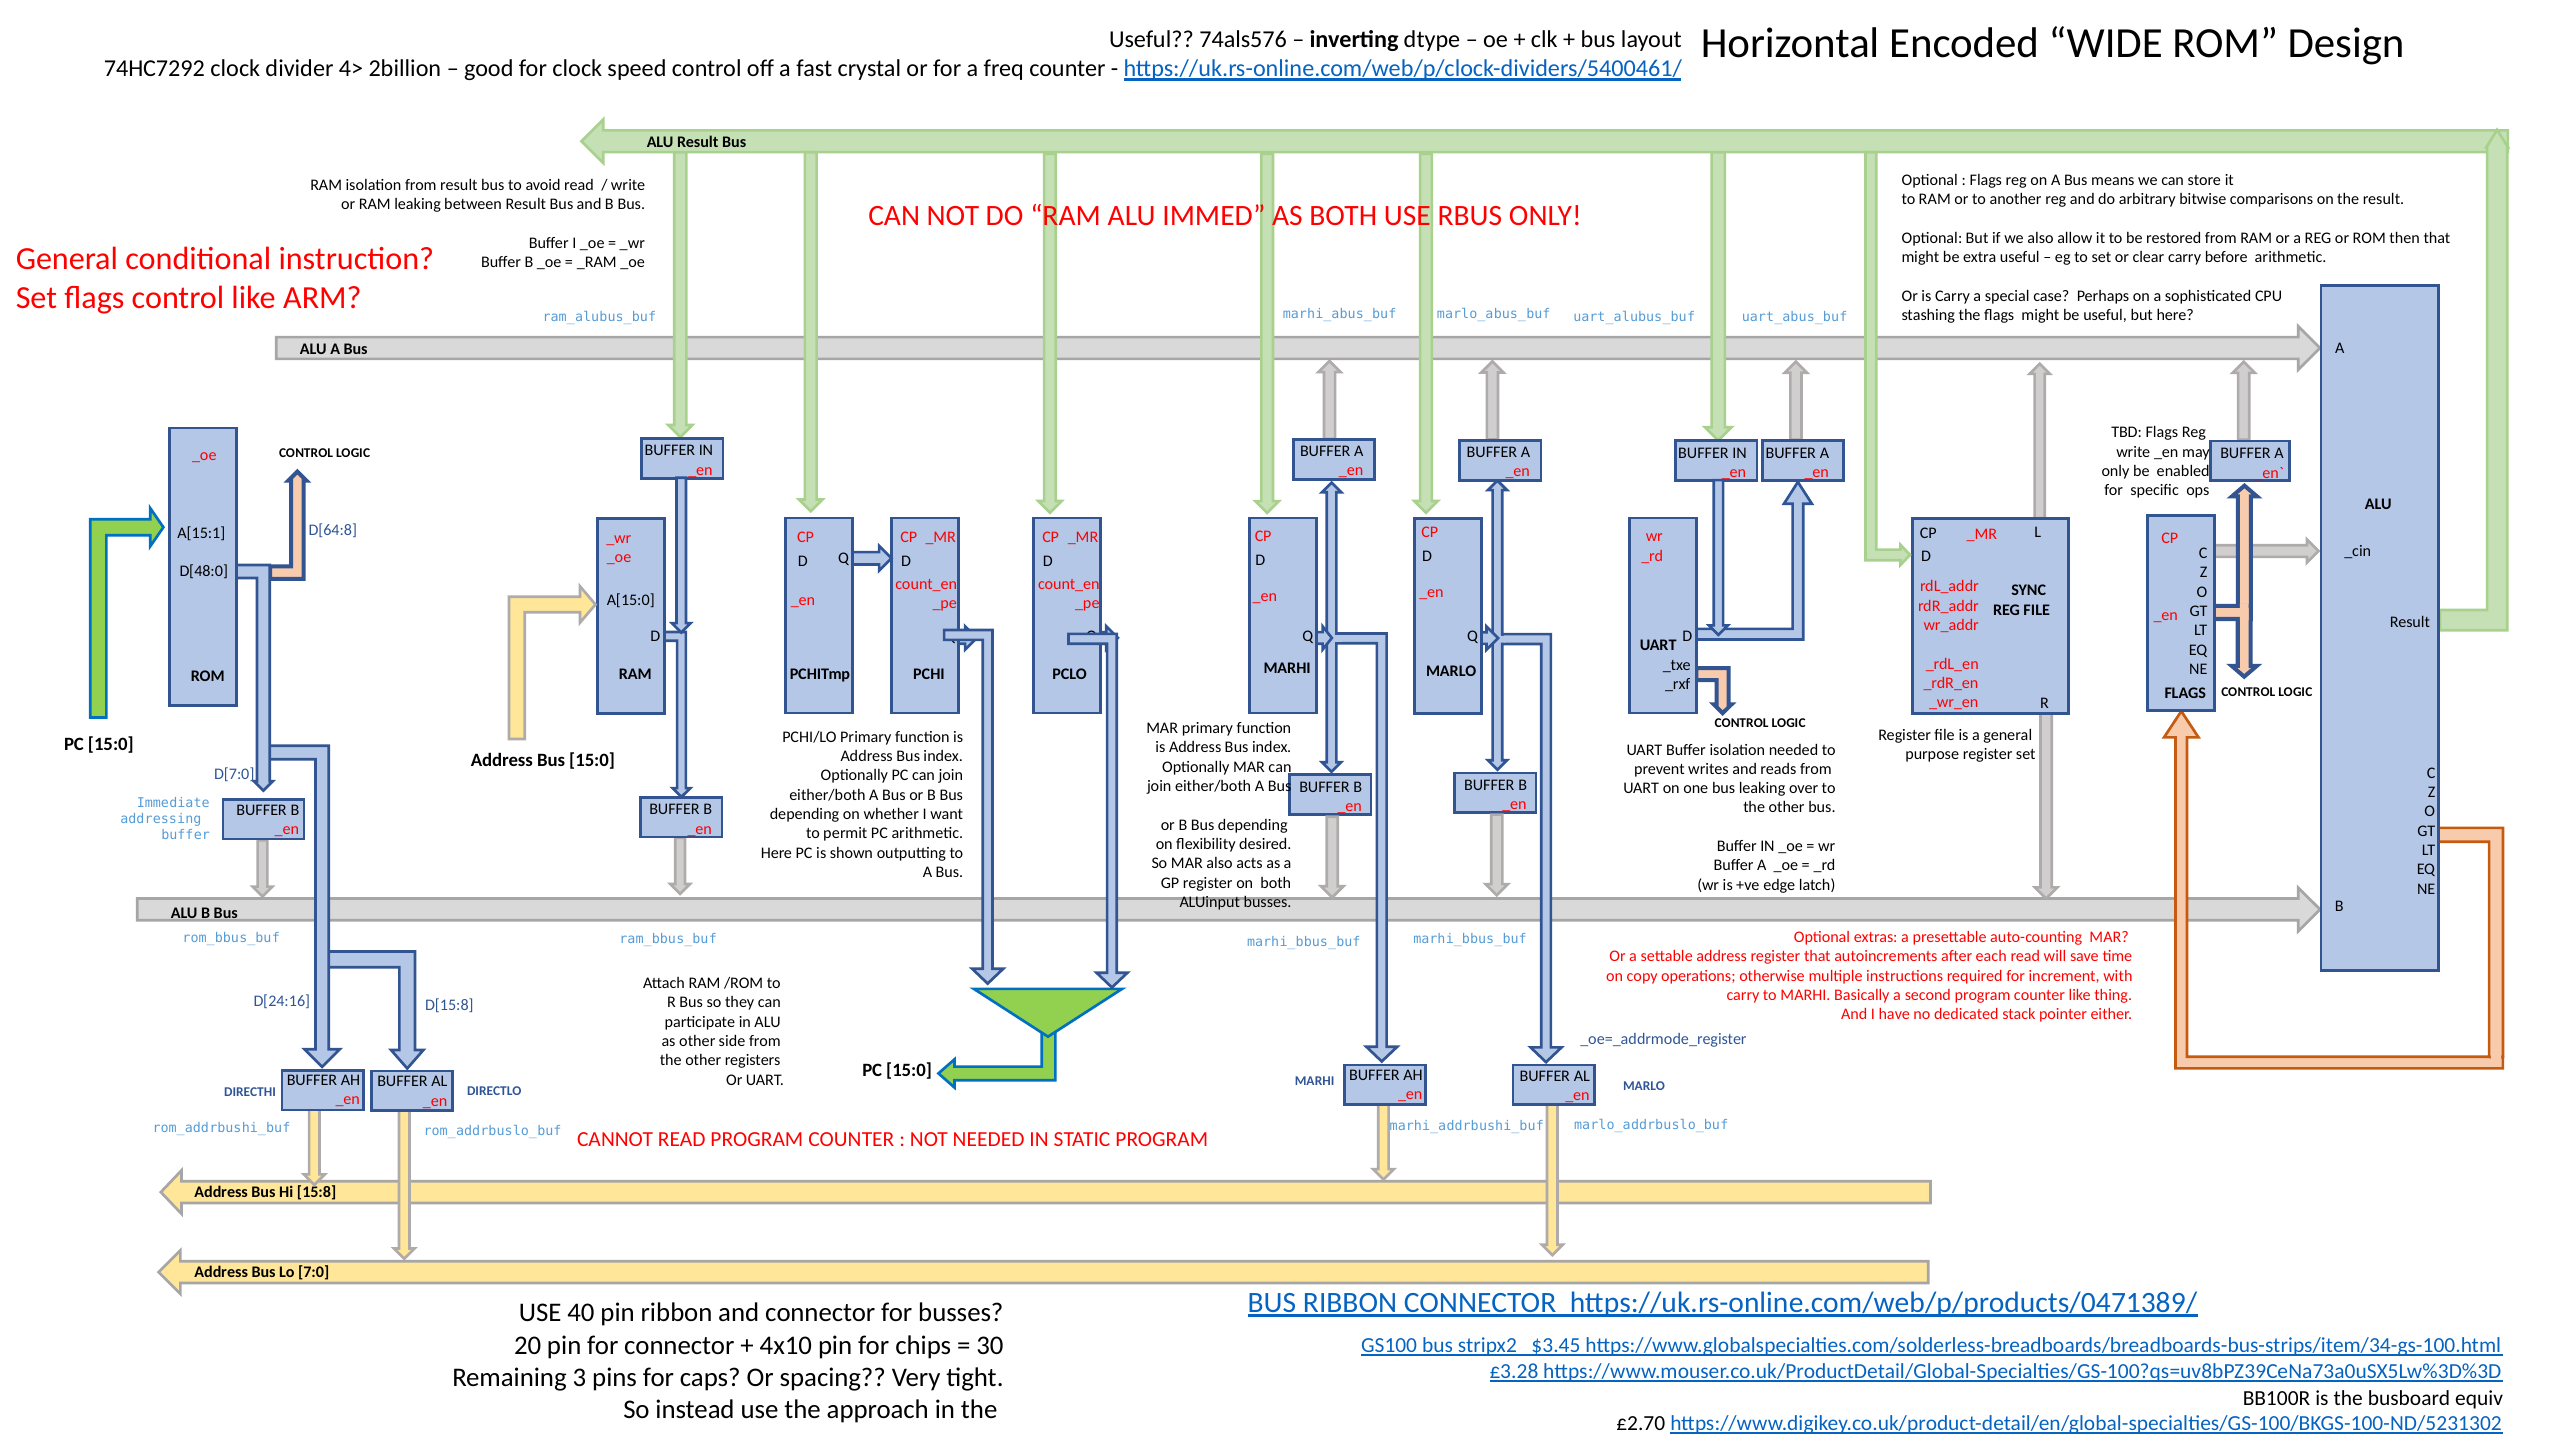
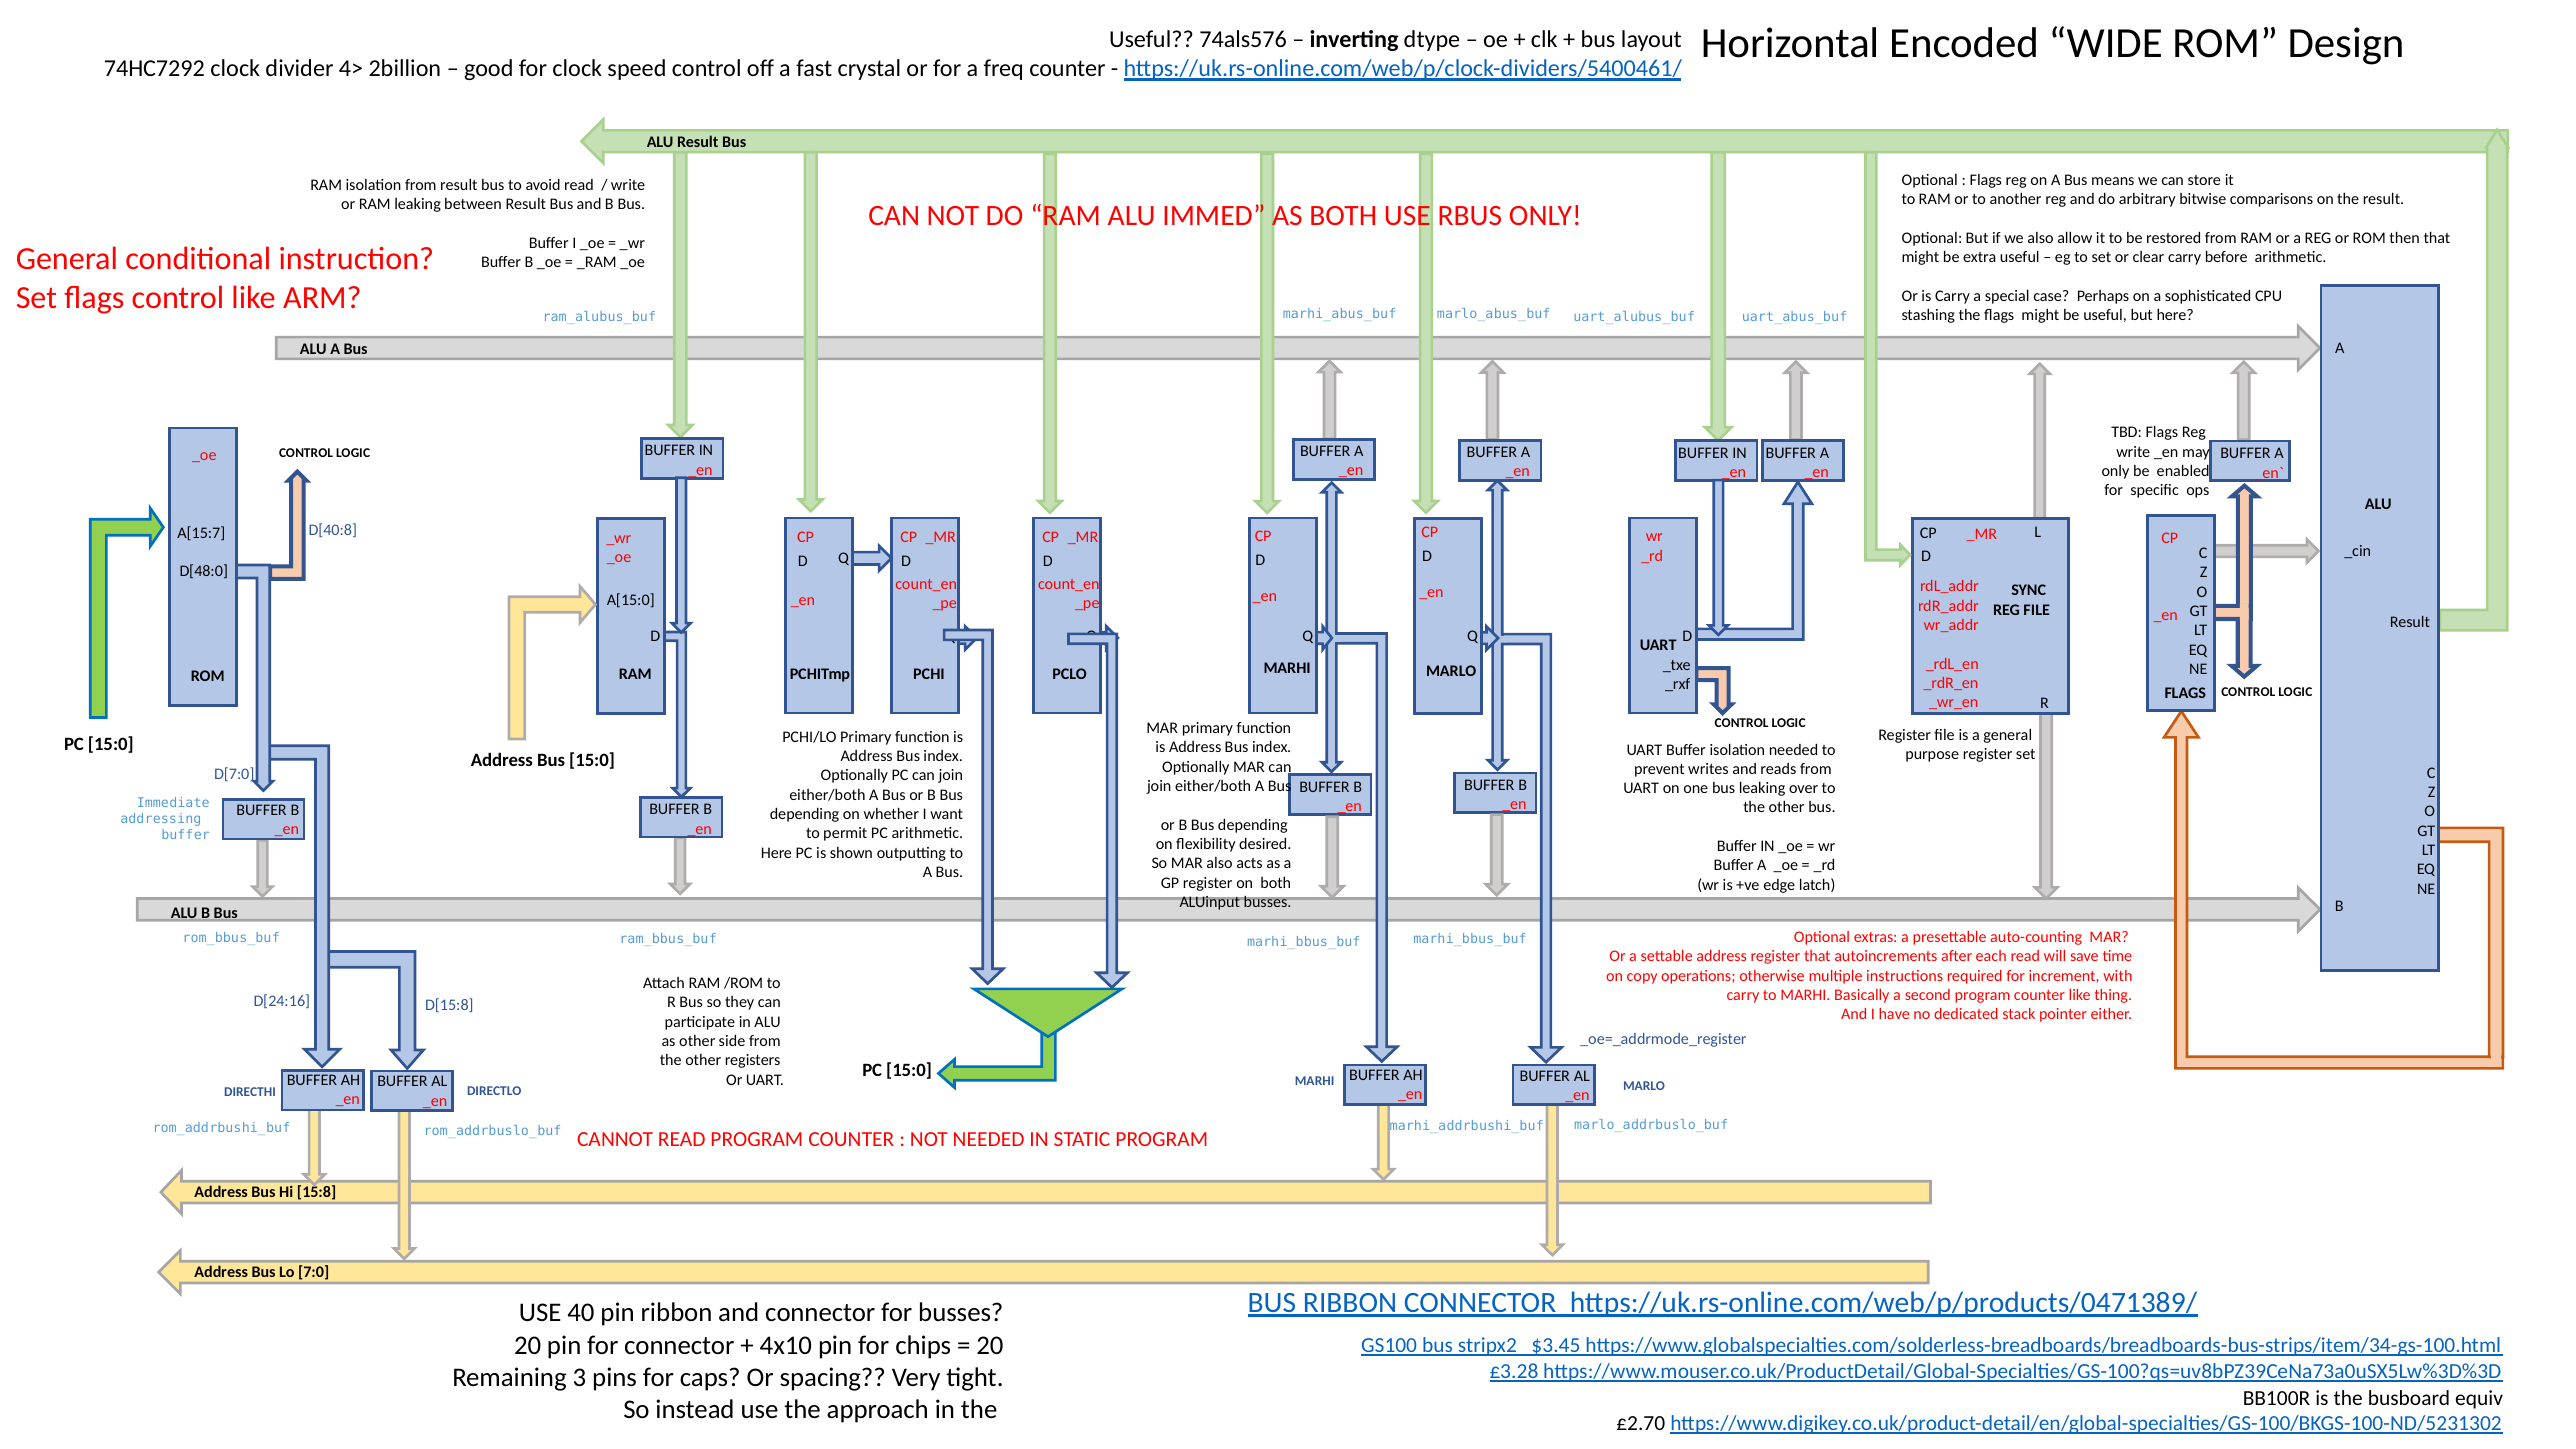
D[64:8: D[64:8 -> D[40:8
A[15:1: A[15:1 -> A[15:7
30 at (990, 1345): 30 -> 20
